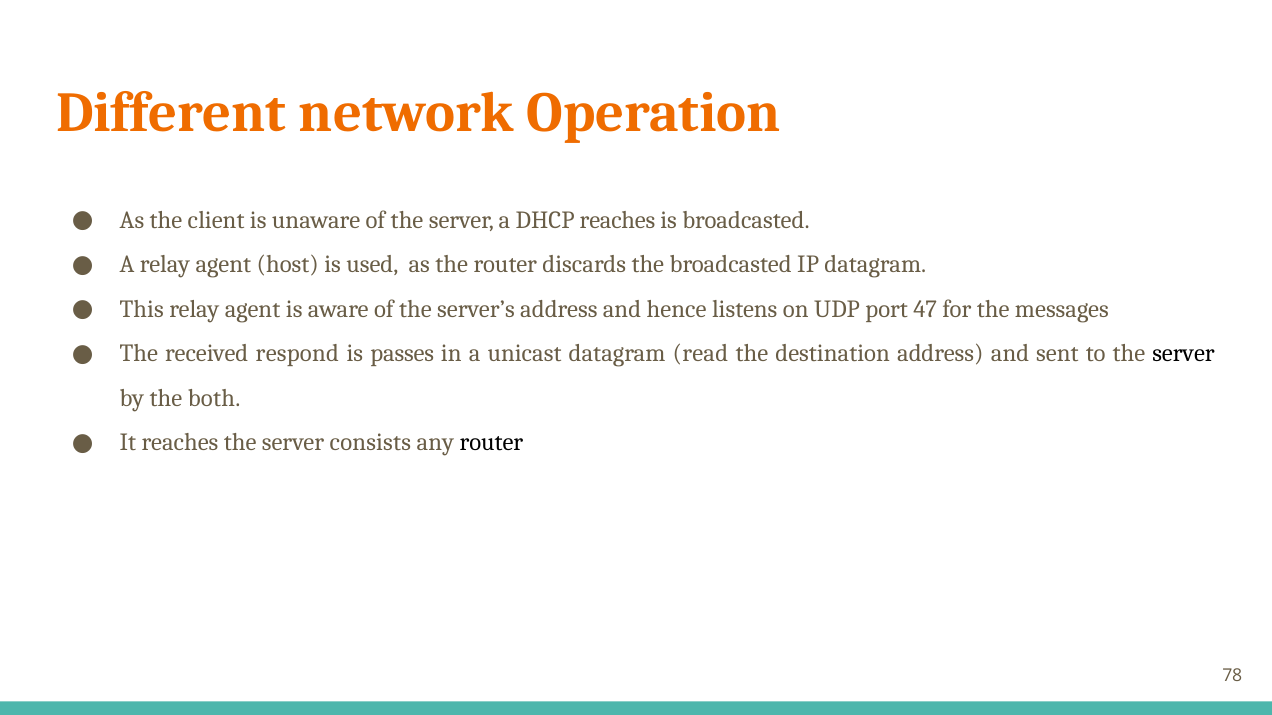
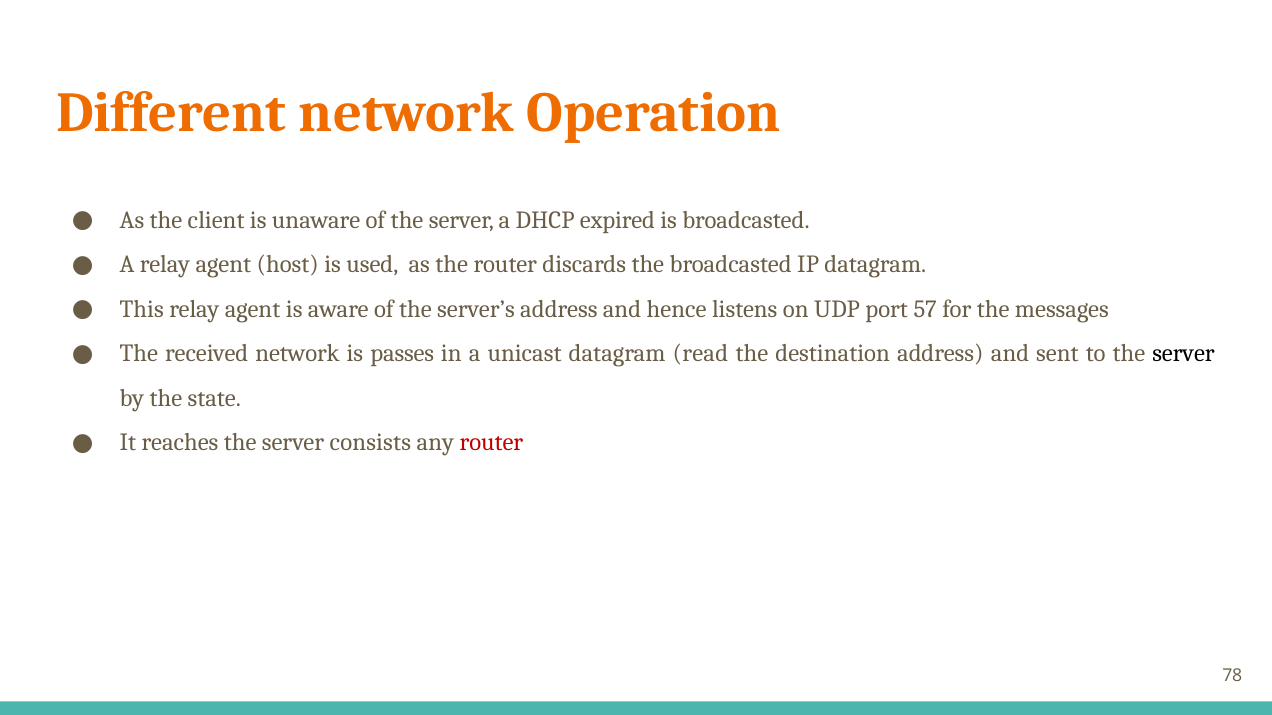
DHCP reaches: reaches -> expired
47: 47 -> 57
received respond: respond -> network
both: both -> state
router at (491, 443) colour: black -> red
